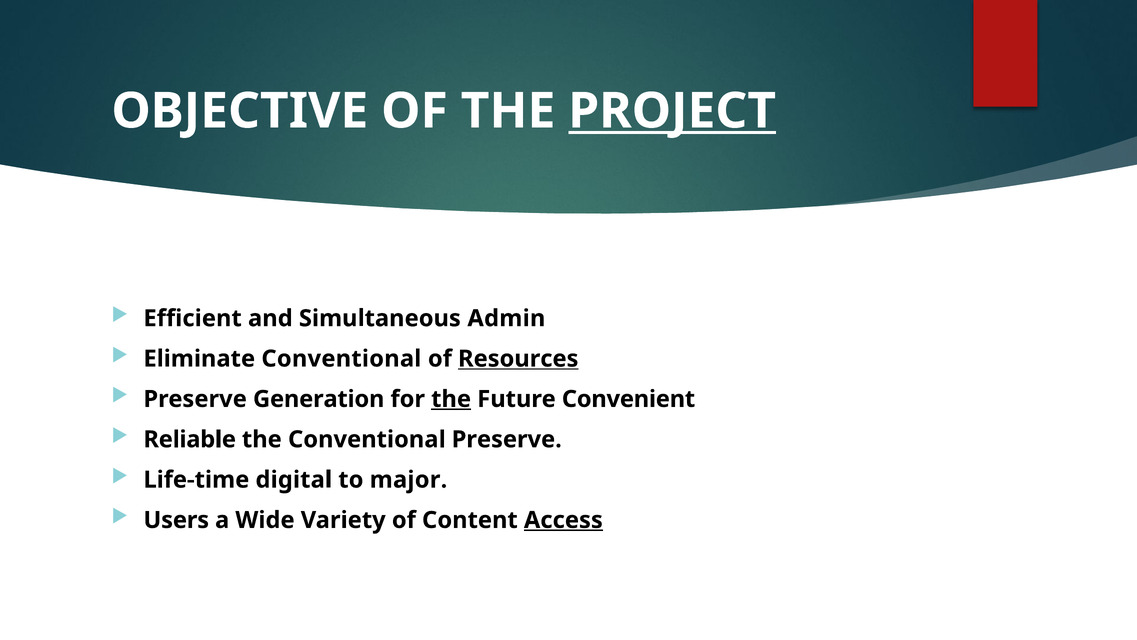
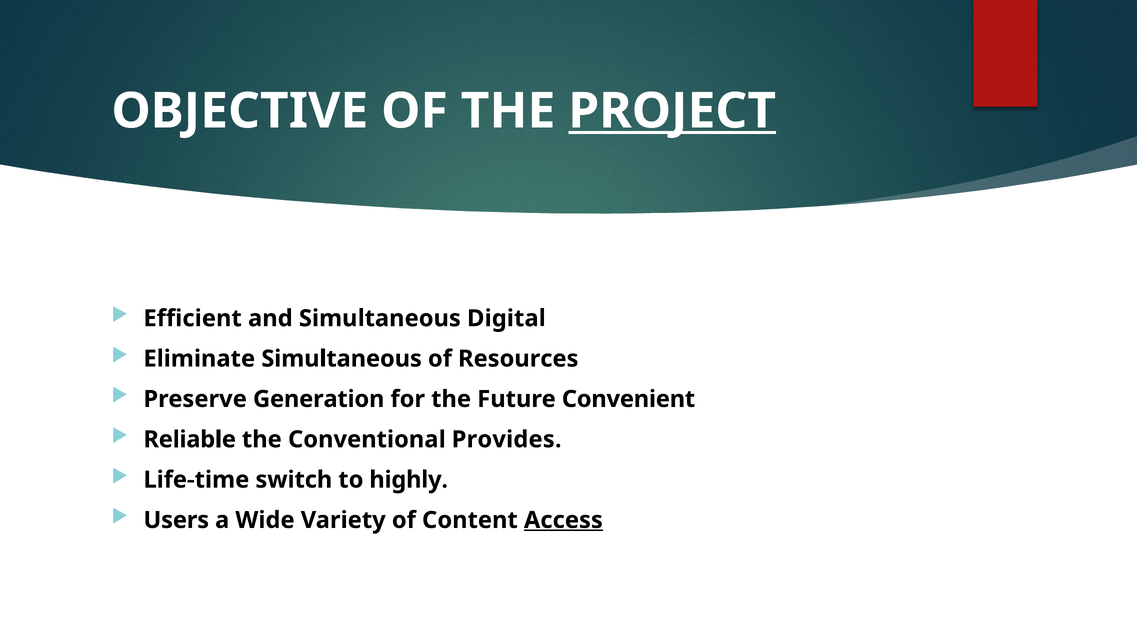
Admin: Admin -> Digital
Eliminate Conventional: Conventional -> Simultaneous
Resources underline: present -> none
the at (451, 399) underline: present -> none
Conventional Preserve: Preserve -> Provides
digital: digital -> switch
major: major -> highly
